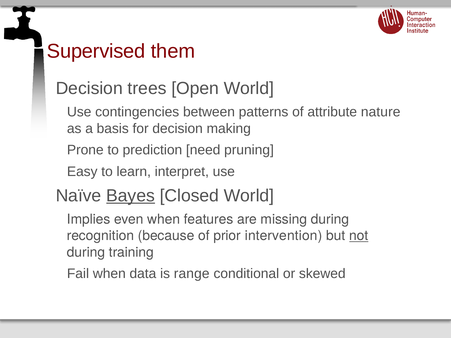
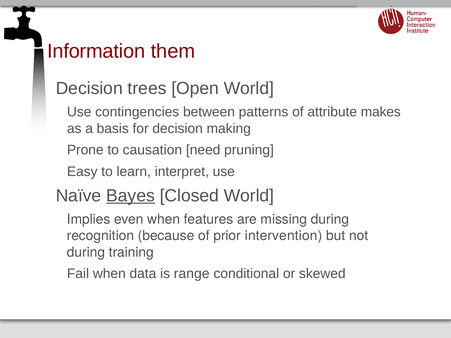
Supervised: Supervised -> Information
nature: nature -> makes
prediction: prediction -> causation
not underline: present -> none
